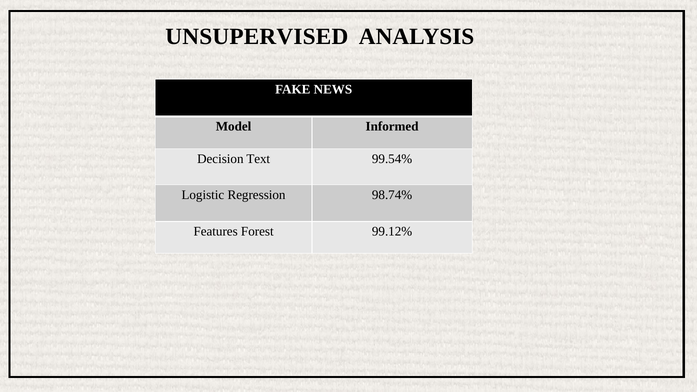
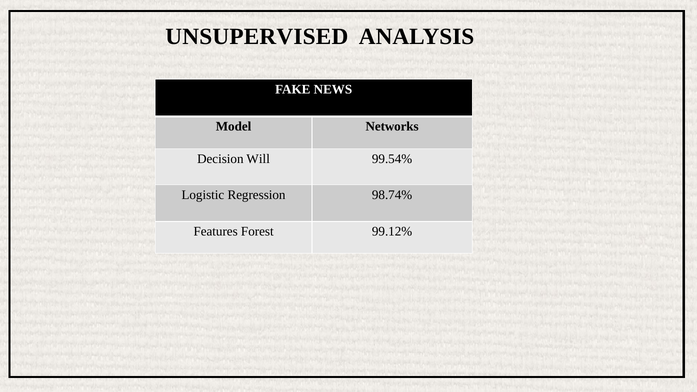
Informed: Informed -> Networks
Text: Text -> Will
